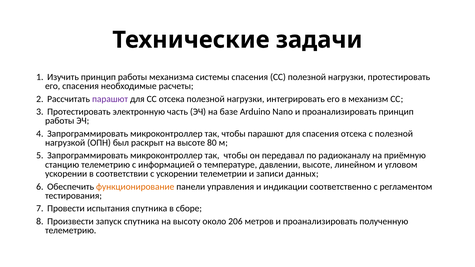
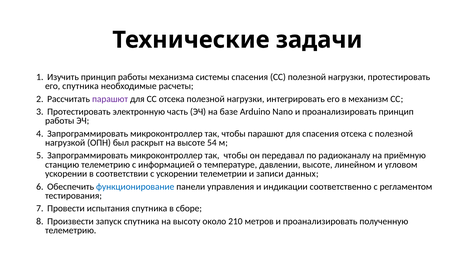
его спасения: спасения -> спутника
80: 80 -> 54
функционирование colour: orange -> blue
206: 206 -> 210
